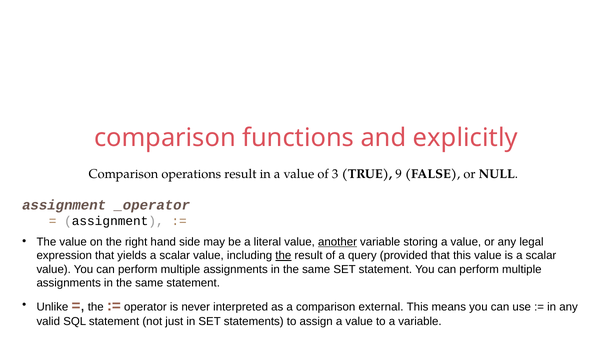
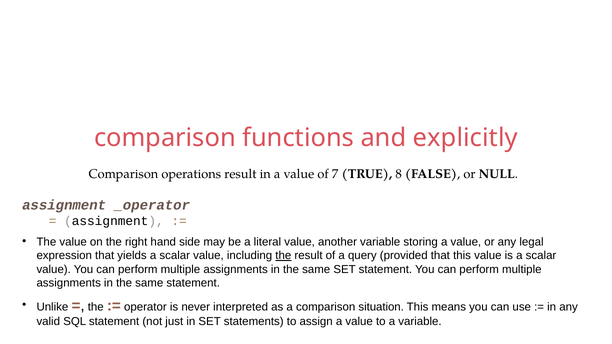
3: 3 -> 7
9: 9 -> 8
another underline: present -> none
external: external -> situation
